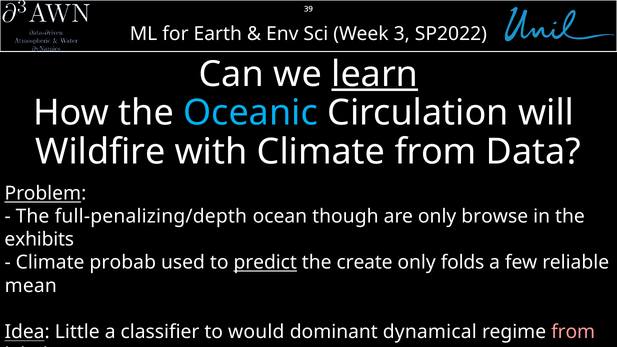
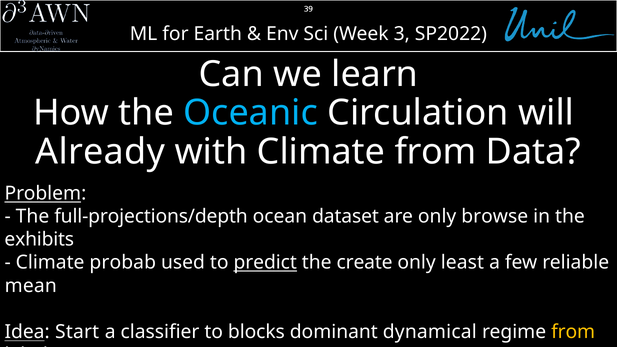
learn underline: present -> none
Wildfire: Wildfire -> Already
full-penalizing/depth: full-penalizing/depth -> full-projections/depth
though: though -> dataset
folds: folds -> least
Little: Little -> Start
would: would -> blocks
from at (573, 332) colour: pink -> yellow
